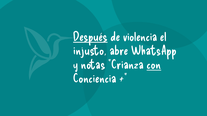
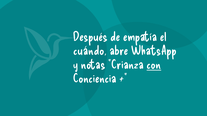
Después underline: present -> none
violencia: violencia -> empatía
injusto: injusto -> cuándo
